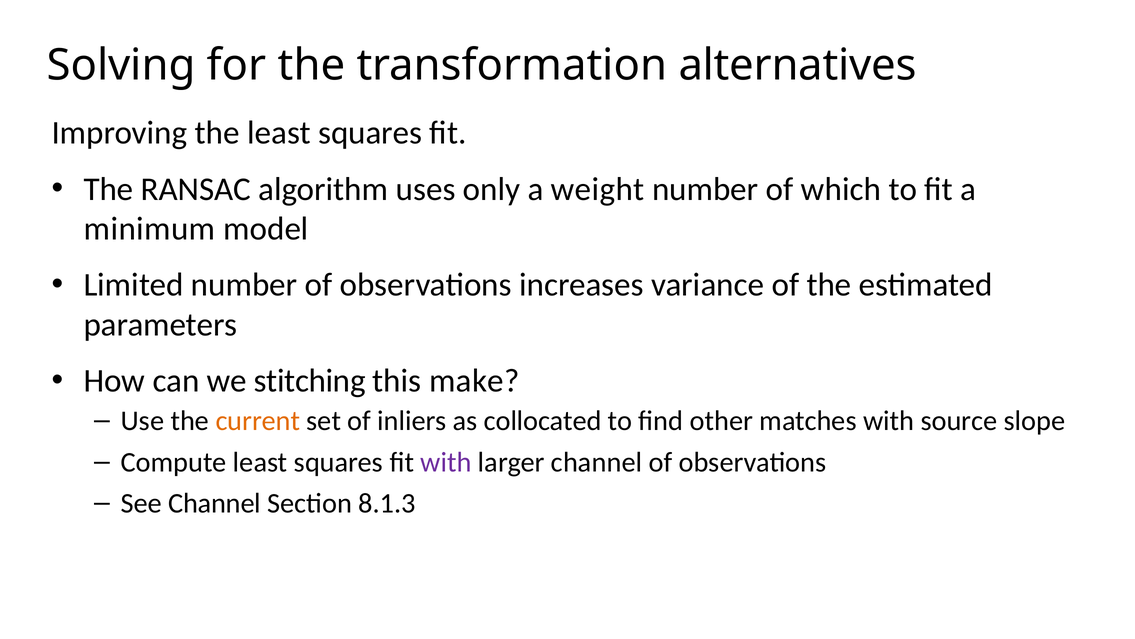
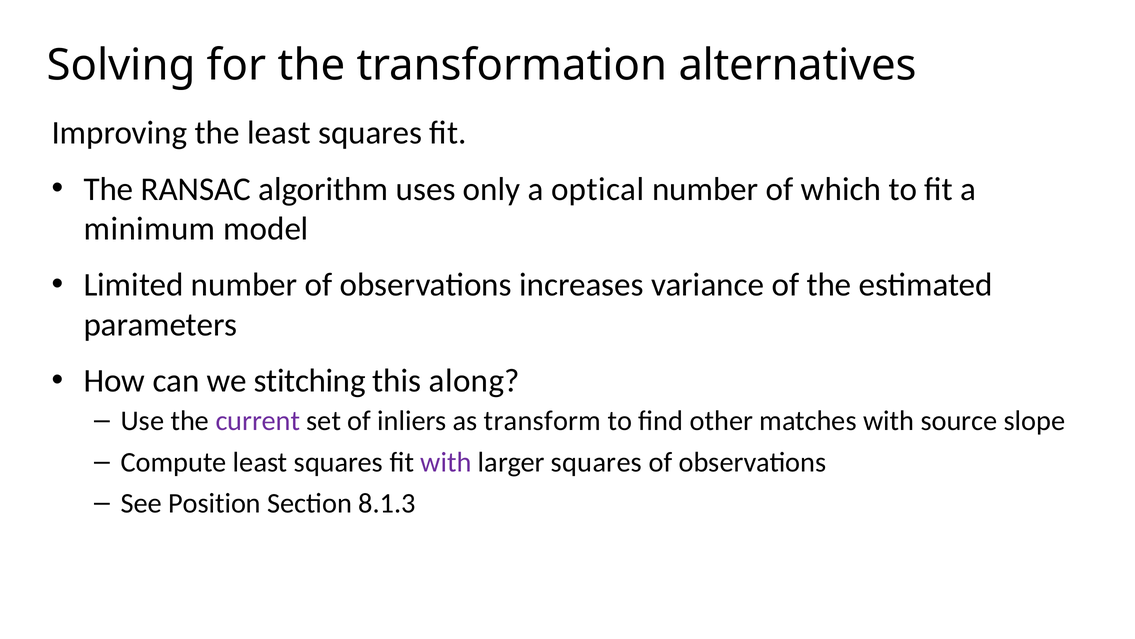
weight: weight -> optical
make: make -> along
current colour: orange -> purple
collocated: collocated -> transform
larger channel: channel -> squares
See Channel: Channel -> Position
